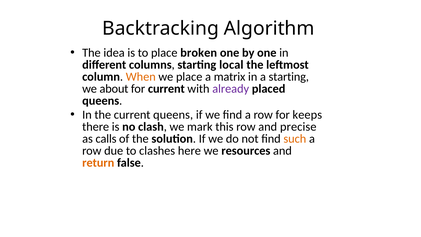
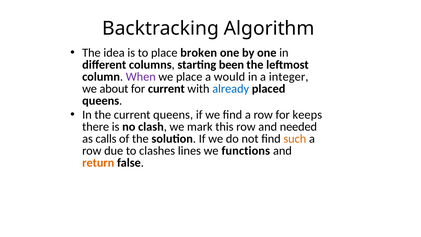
local: local -> been
When colour: orange -> purple
matrix: matrix -> would
a starting: starting -> integer
already colour: purple -> blue
precise: precise -> needed
here: here -> lines
resources: resources -> functions
